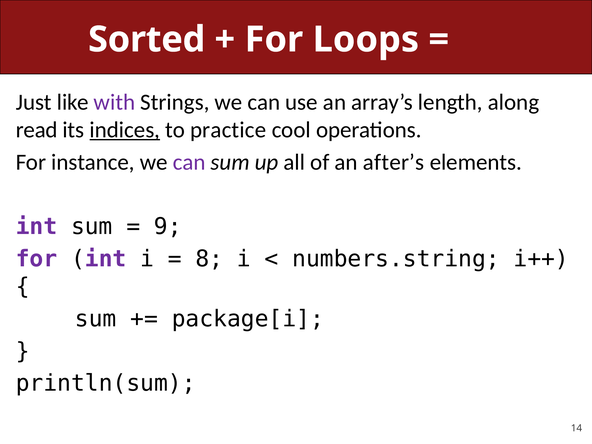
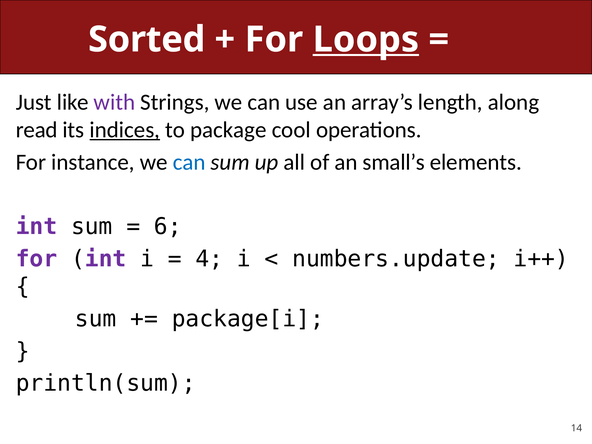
Loops underline: none -> present
practice: practice -> package
can at (189, 162) colour: purple -> blue
after’s: after’s -> small’s
9: 9 -> 6
8: 8 -> 4
numbers.string: numbers.string -> numbers.update
